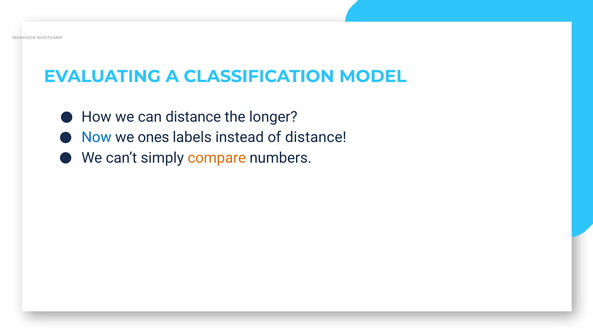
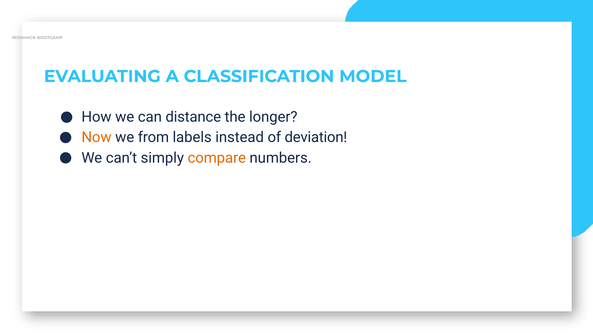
Now colour: blue -> orange
ones: ones -> from
of distance: distance -> deviation
